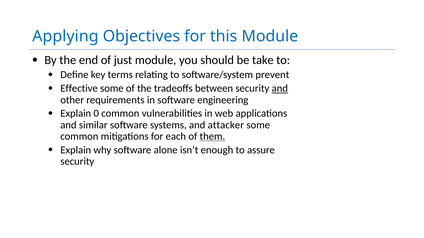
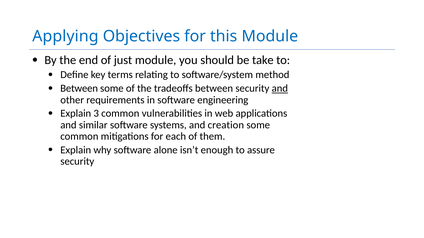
prevent: prevent -> method
Effective at (79, 89): Effective -> Between
0: 0 -> 3
attacker: attacker -> creation
them underline: present -> none
